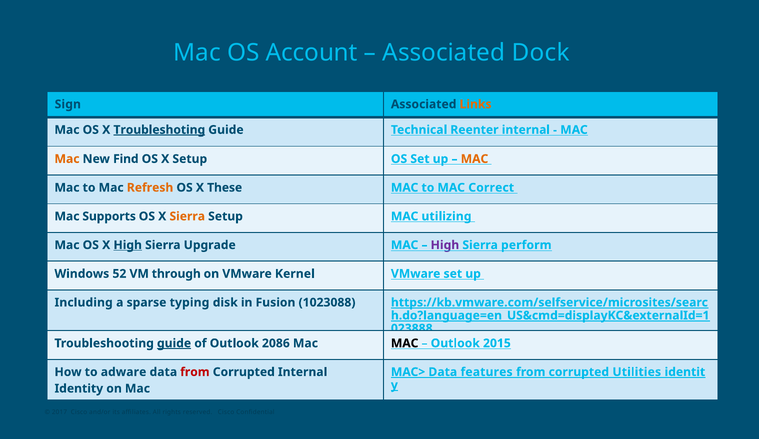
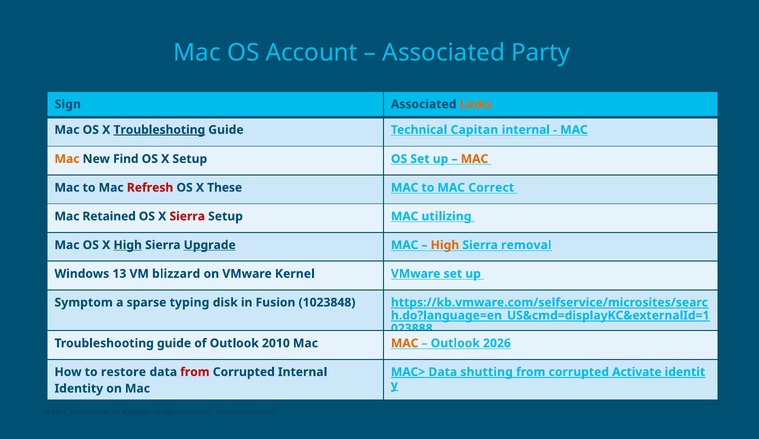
Dock: Dock -> Party
Reenter: Reenter -> Capitan
Refresh colour: orange -> red
Supports: Supports -> Retained
Sierra at (187, 217) colour: orange -> red
Upgrade underline: none -> present
High at (445, 245) colour: purple -> orange
perform: perform -> removal
52: 52 -> 13
through: through -> blizzard
Including: Including -> Symptom
1023088: 1023088 -> 1023848
guide at (174, 344) underline: present -> none
2086: 2086 -> 2010
MAC at (405, 344) colour: black -> orange
2015: 2015 -> 2026
adware: adware -> restore
features: features -> shutting
Utilities: Utilities -> Activate
